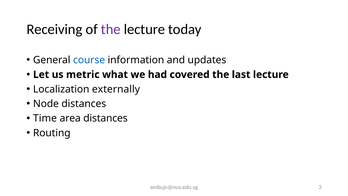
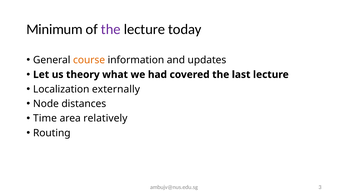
Receiving: Receiving -> Minimum
course colour: blue -> orange
metric: metric -> theory
area distances: distances -> relatively
